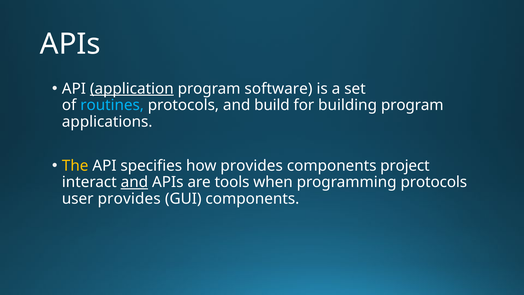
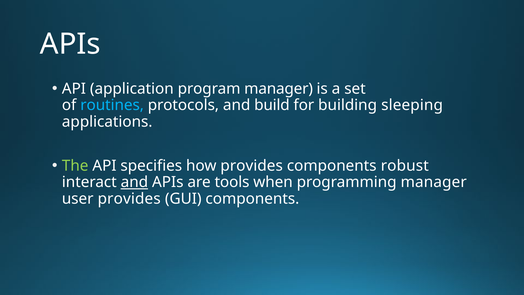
application underline: present -> none
program software: software -> manager
building program: program -> sleeping
The colour: yellow -> light green
project: project -> robust
programming protocols: protocols -> manager
